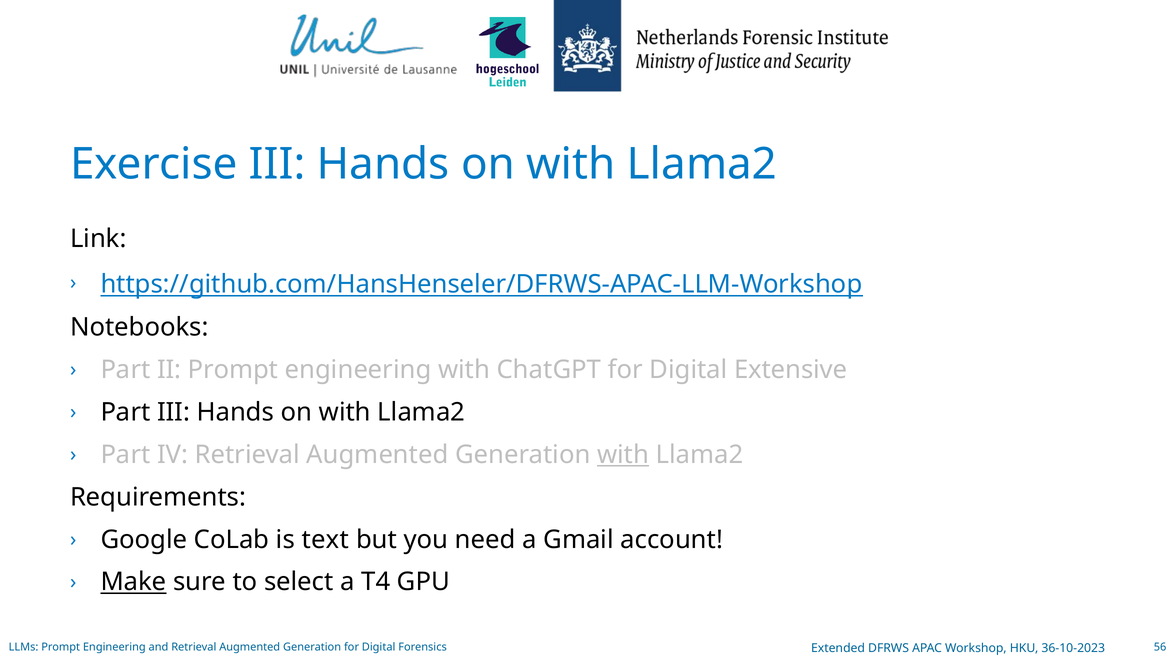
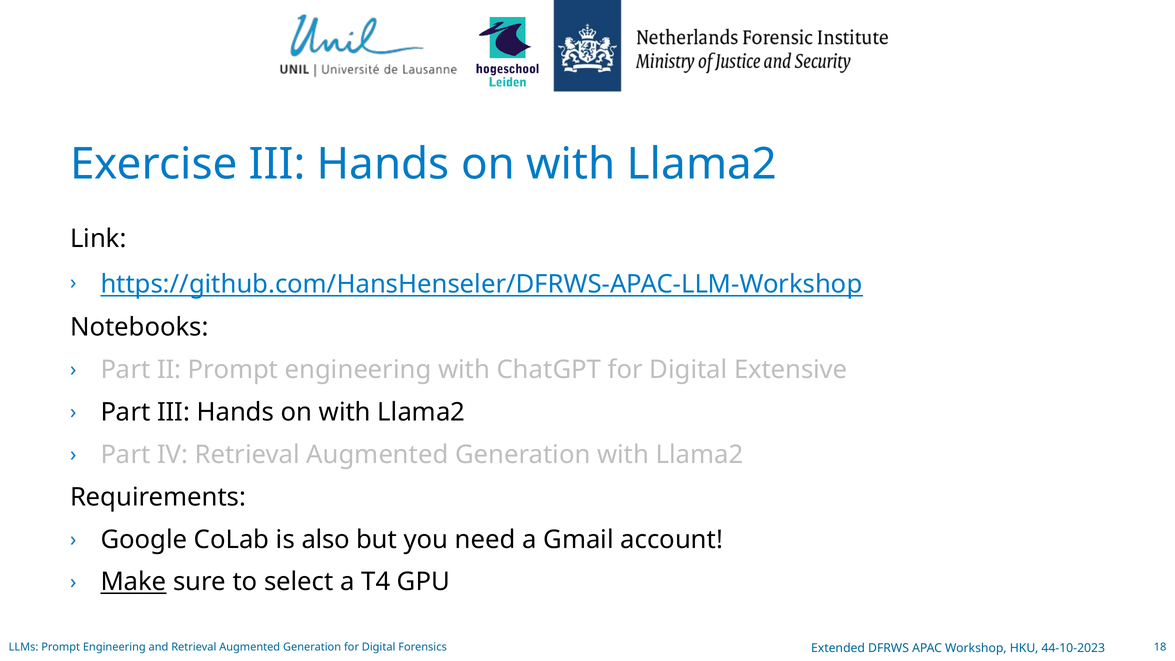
with at (623, 455) underline: present -> none
text: text -> also
56: 56 -> 18
36-10-2023: 36-10-2023 -> 44-10-2023
